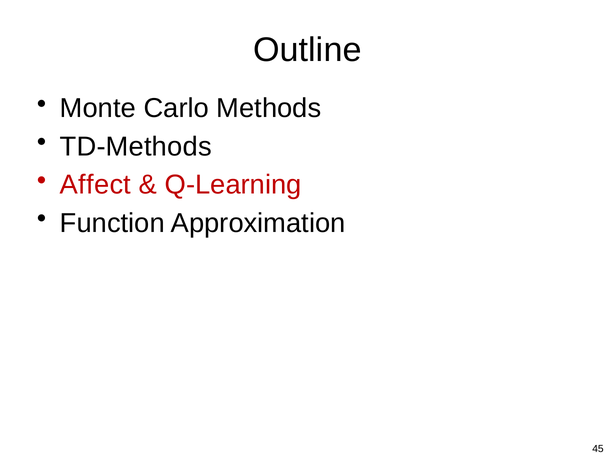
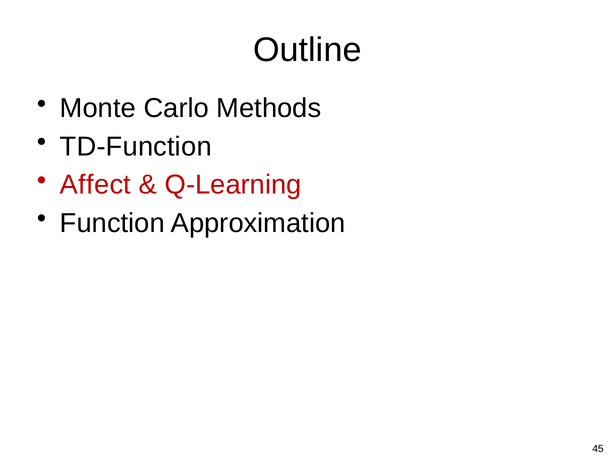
TD-Methods: TD-Methods -> TD-Function
